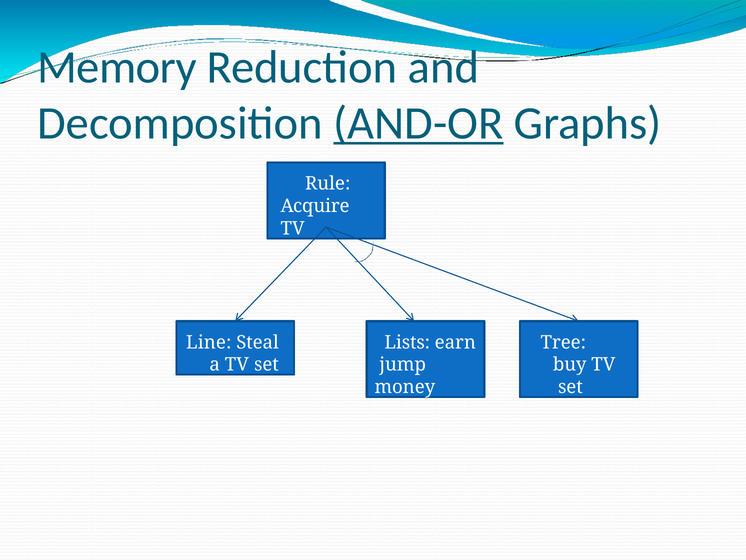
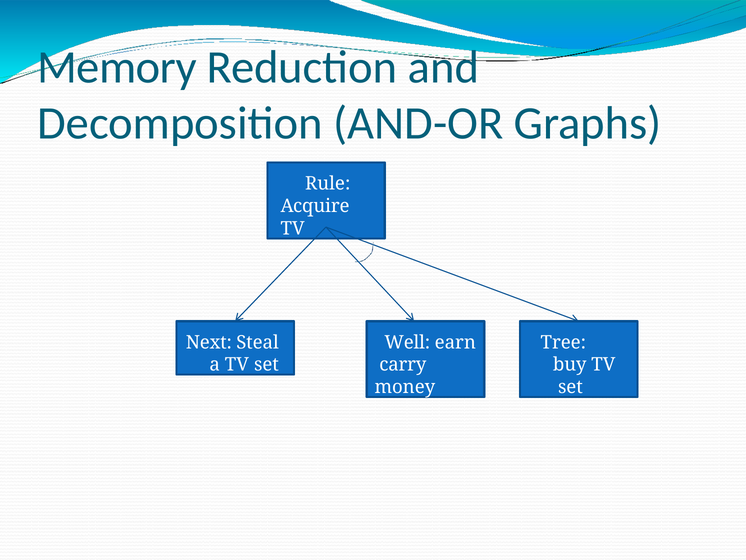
AND-OR underline: present -> none
Line: Line -> Next
Lists: Lists -> Well
jump: jump -> carry
